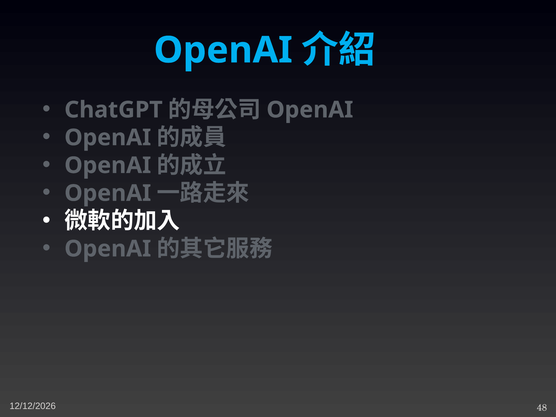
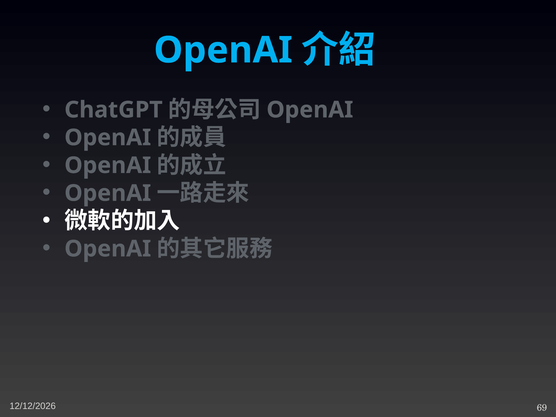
48: 48 -> 69
